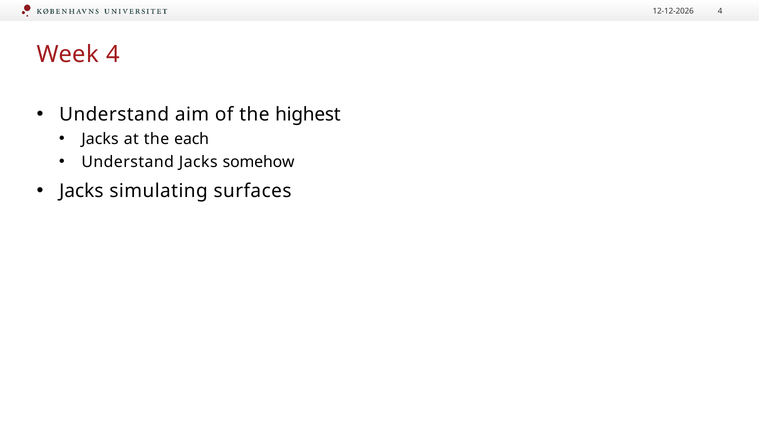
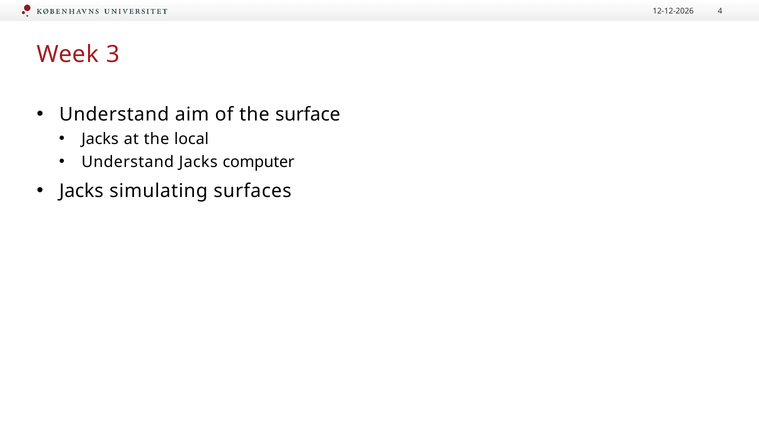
Week 4: 4 -> 3
highest: highest -> surface
each: each -> local
somehow: somehow -> computer
